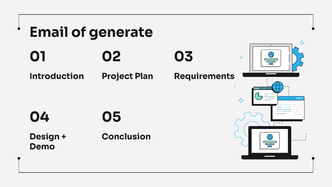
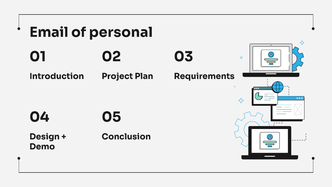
generate: generate -> personal
